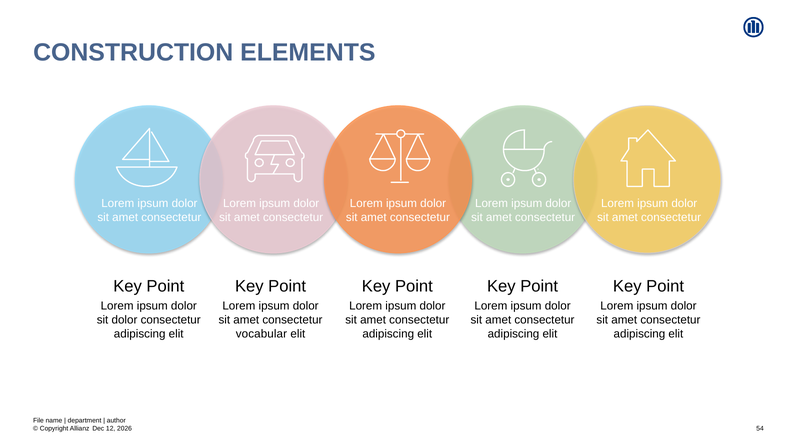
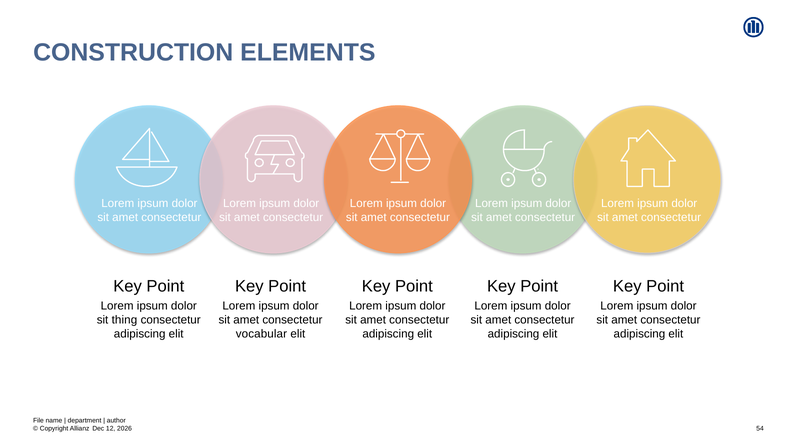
sit dolor: dolor -> thing
